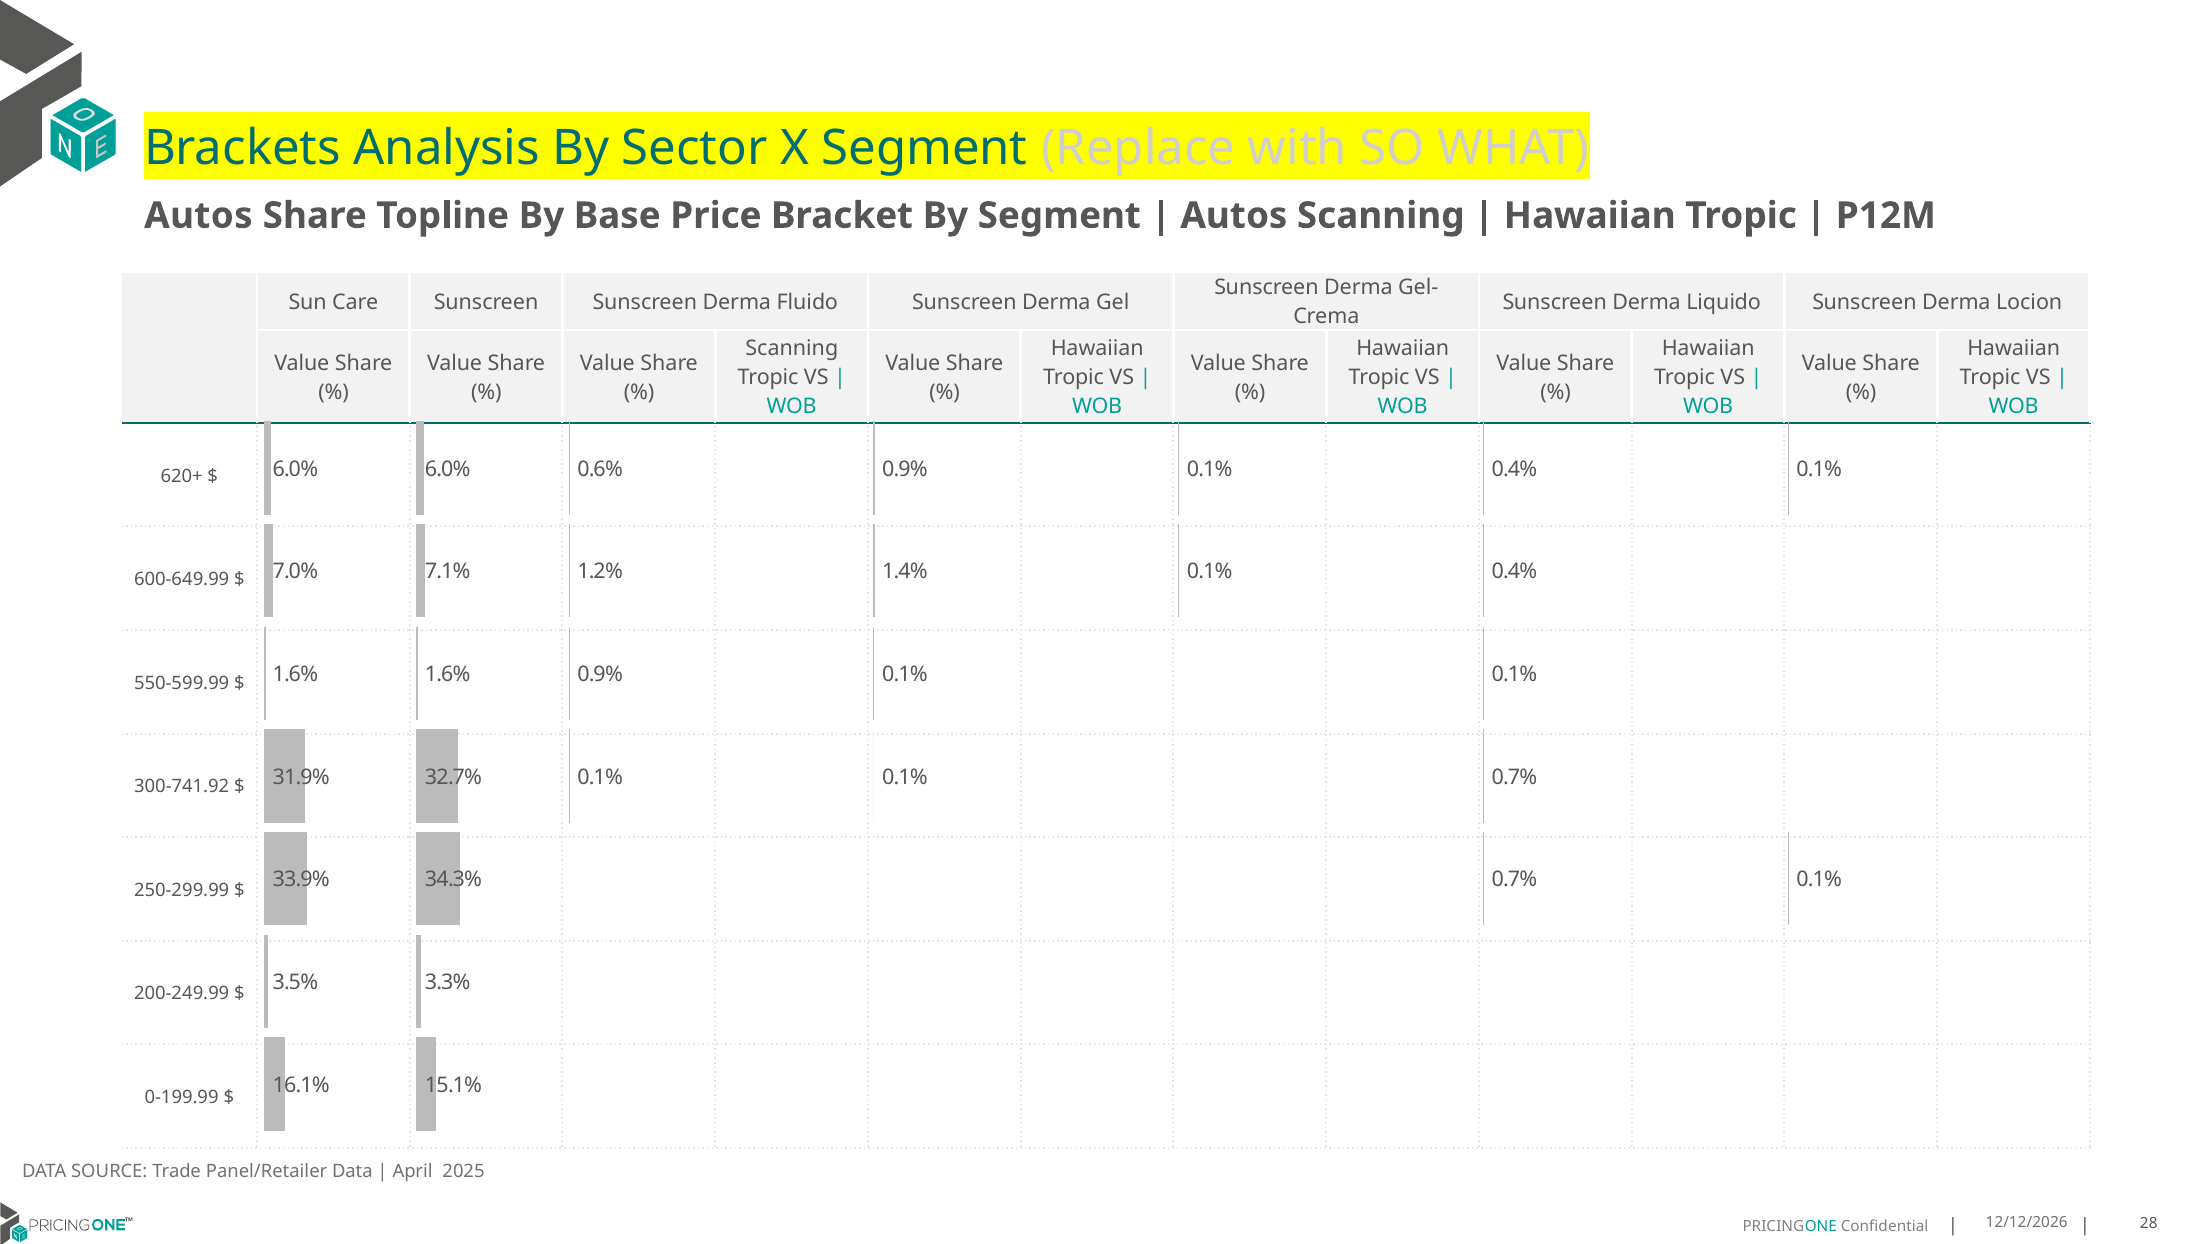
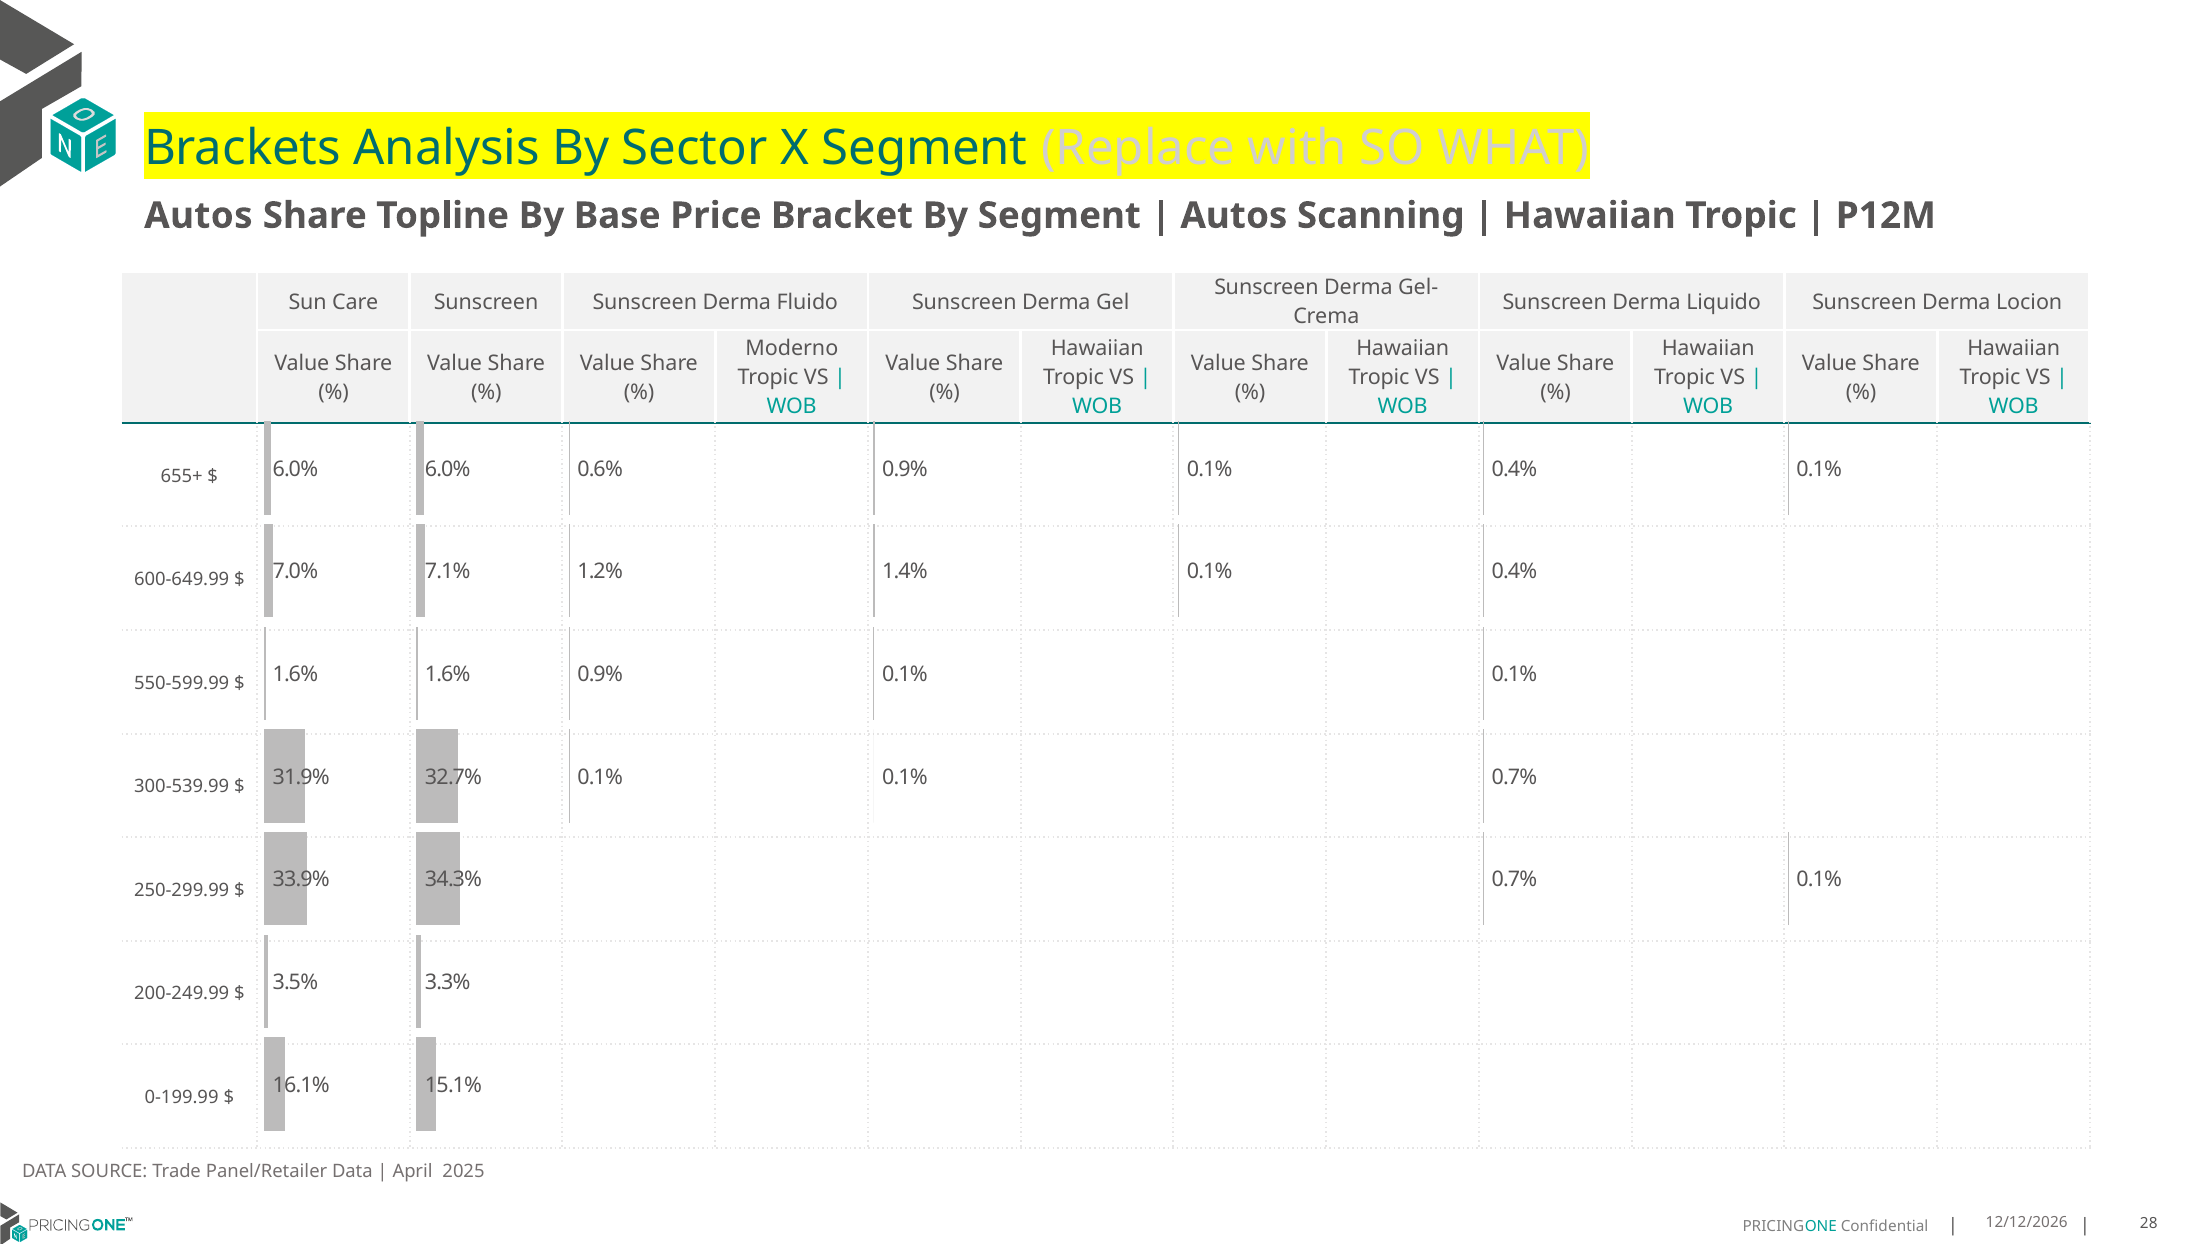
Scanning at (792, 349): Scanning -> Moderno
620+: 620+ -> 655+
300-741.92: 300-741.92 -> 300-539.99
